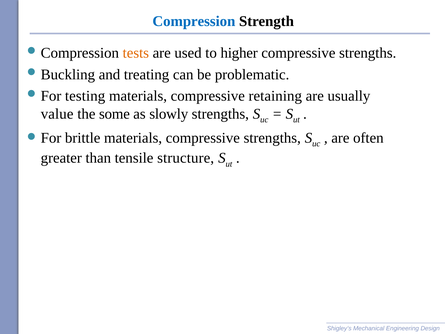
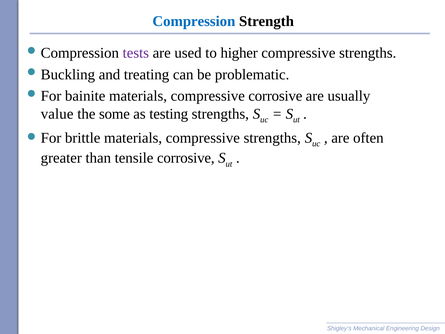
tests colour: orange -> purple
testing: testing -> bainite
compressive retaining: retaining -> corrosive
slowly: slowly -> testing
tensile structure: structure -> corrosive
